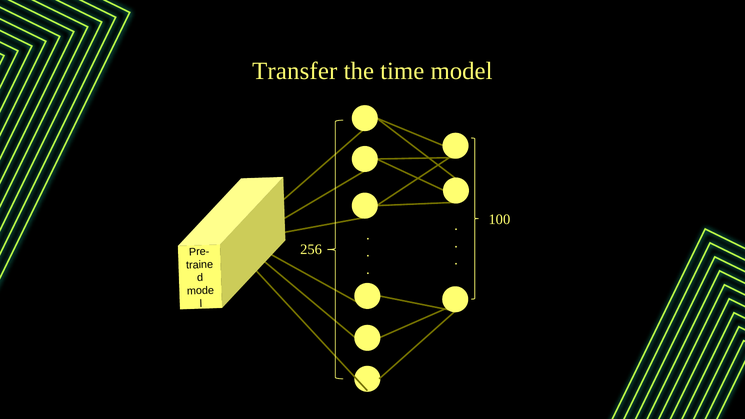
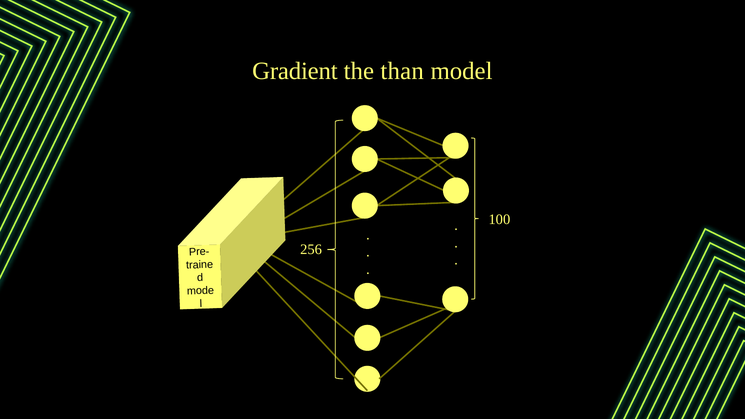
Transfer: Transfer -> Gradient
time: time -> than
